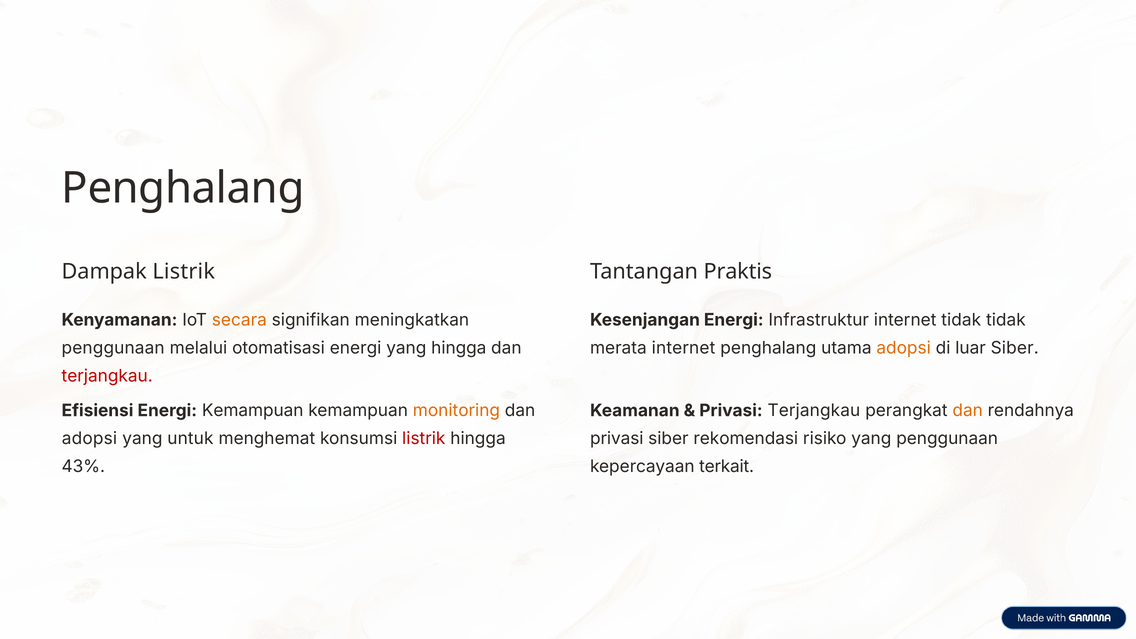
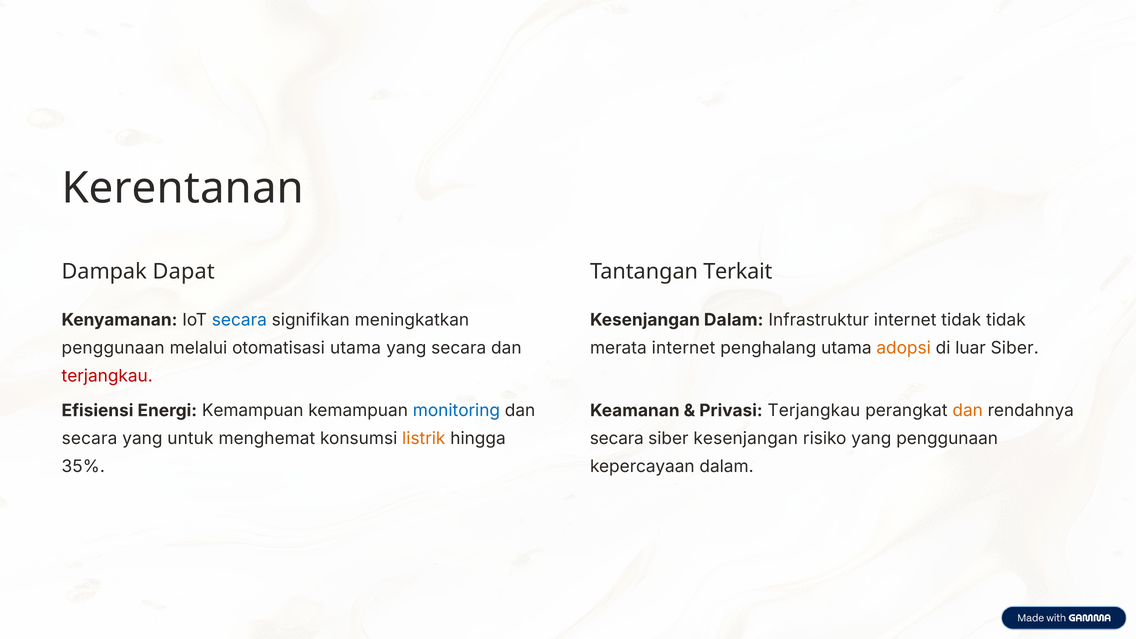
Penghalang at (183, 188): Penghalang -> Kerentanan
Dampak Listrik: Listrik -> Dapat
Praktis: Praktis -> Terkait
secara at (239, 320) colour: orange -> blue
Kesenjangan Energi: Energi -> Dalam
otomatisasi energi: energi -> utama
yang hingga: hingga -> secara
monitoring colour: orange -> blue
adopsi at (89, 439): adopsi -> secara
listrik at (424, 439) colour: red -> orange
privasi at (617, 439): privasi -> secara
siber rekomendasi: rekomendasi -> kesenjangan
43%: 43% -> 35%
kepercayaan terkait: terkait -> dalam
